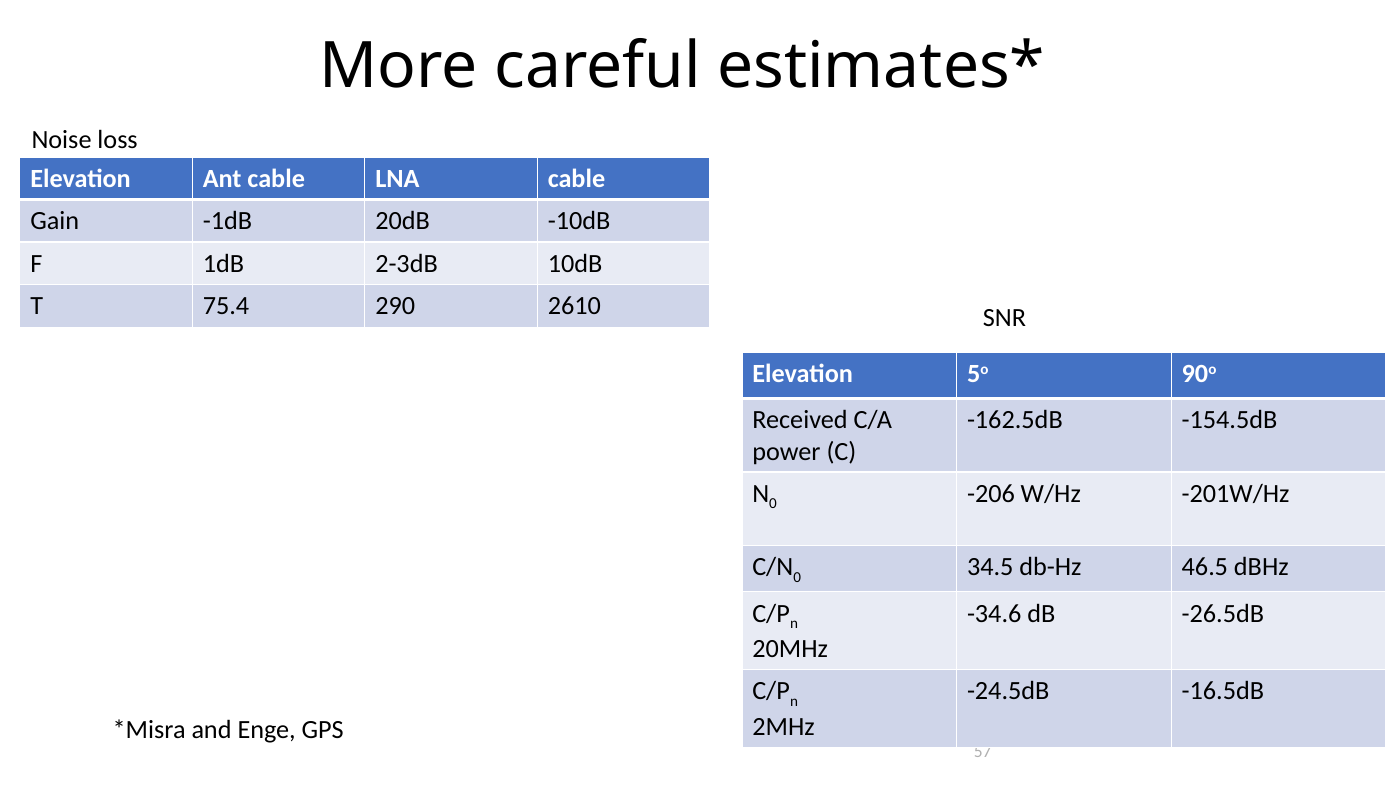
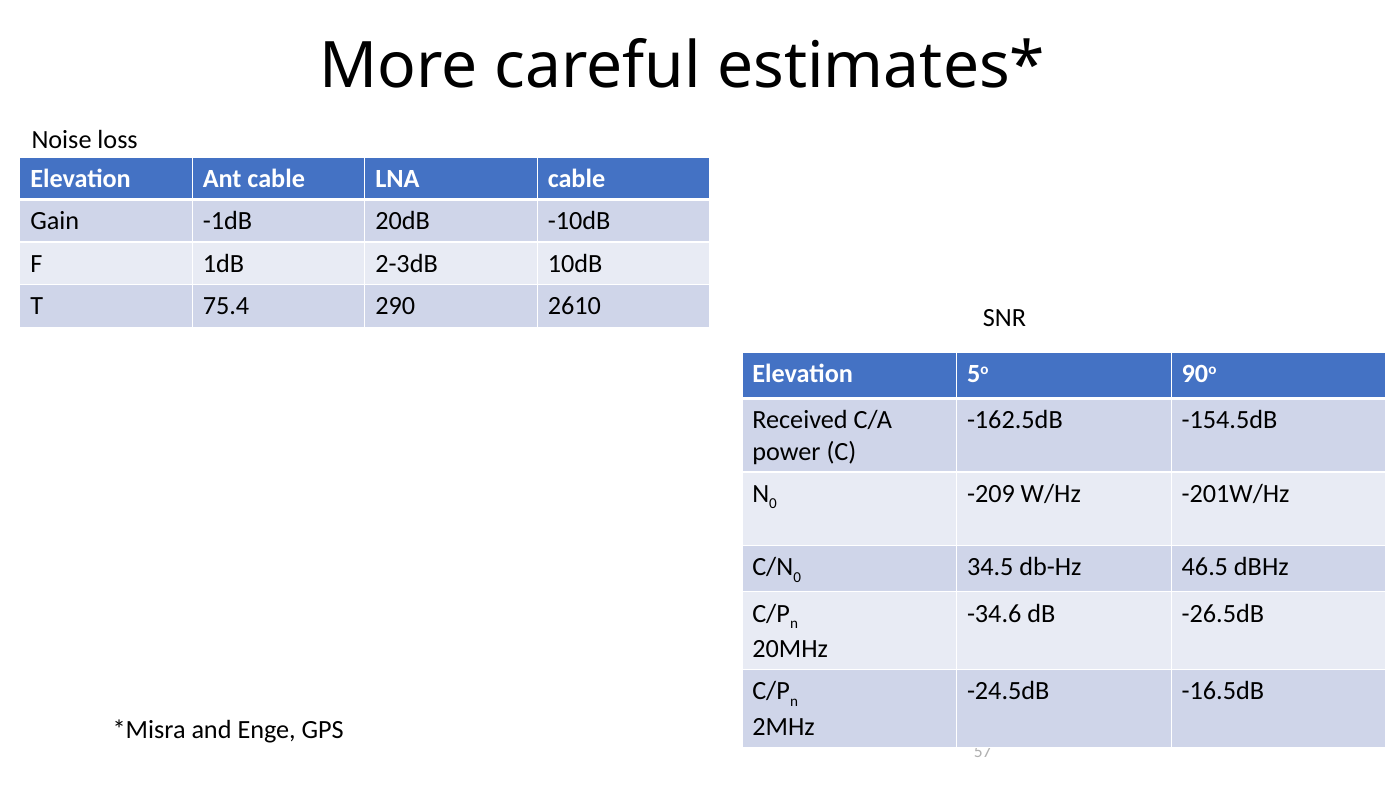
-206: -206 -> -209
